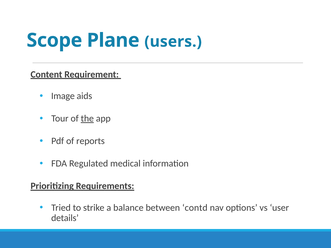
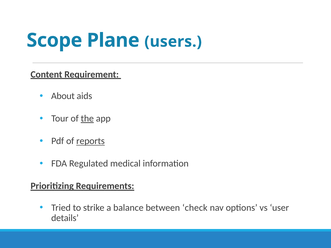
Image: Image -> About
reports underline: none -> present
contd: contd -> check
